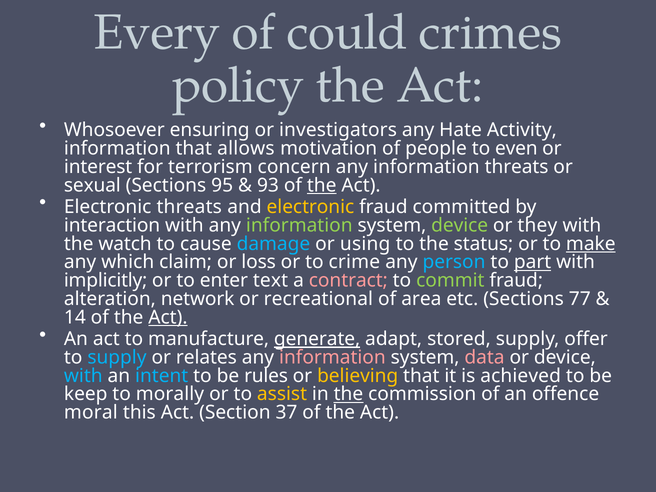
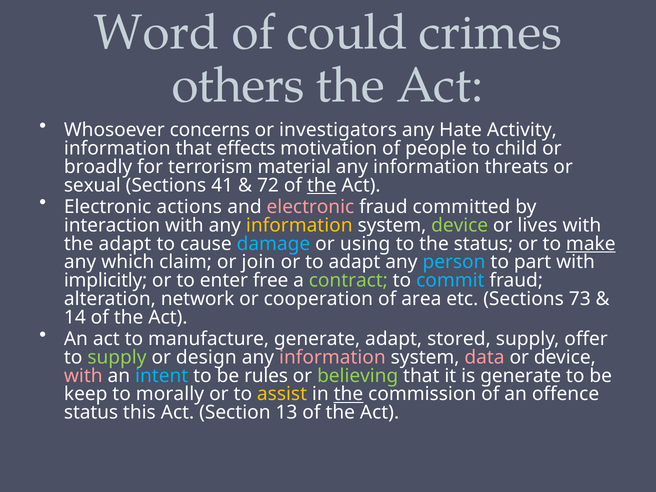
Every: Every -> Word
policy: policy -> others
ensuring: ensuring -> concerns
allows: allows -> effects
even: even -> child
interest: interest -> broadly
concern: concern -> material
95: 95 -> 41
93: 93 -> 72
Electronic threats: threats -> actions
electronic at (310, 207) colour: yellow -> pink
information at (299, 225) colour: light green -> yellow
they: they -> lives
the watch: watch -> adapt
loss: loss -> join
to crime: crime -> adapt
part underline: present -> none
text: text -> free
contract colour: pink -> light green
commit colour: light green -> light blue
recreational: recreational -> cooperation
77: 77 -> 73
Act at (168, 317) underline: present -> none
generate at (317, 339) underline: present -> none
supply at (117, 357) colour: light blue -> light green
relates: relates -> design
with at (83, 376) colour: light blue -> pink
believing colour: yellow -> light green
is achieved: achieved -> generate
moral at (91, 413): moral -> status
37: 37 -> 13
